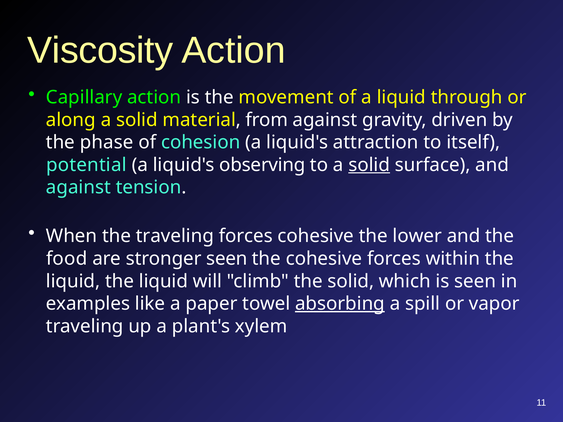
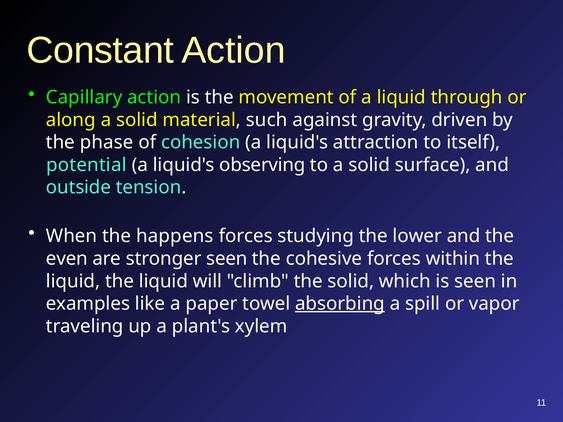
Viscosity: Viscosity -> Constant
from: from -> such
solid at (369, 165) underline: present -> none
against at (78, 187): against -> outside
the traveling: traveling -> happens
forces cohesive: cohesive -> studying
food: food -> even
